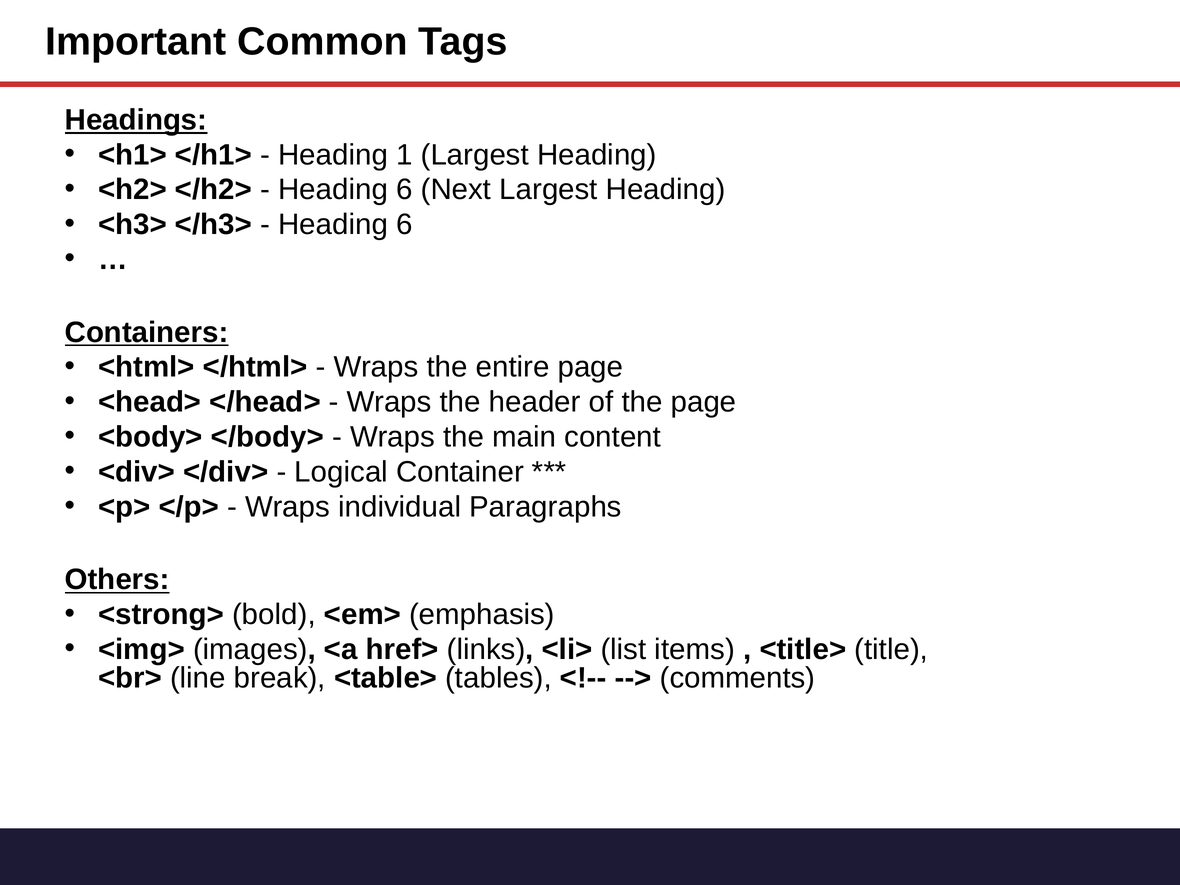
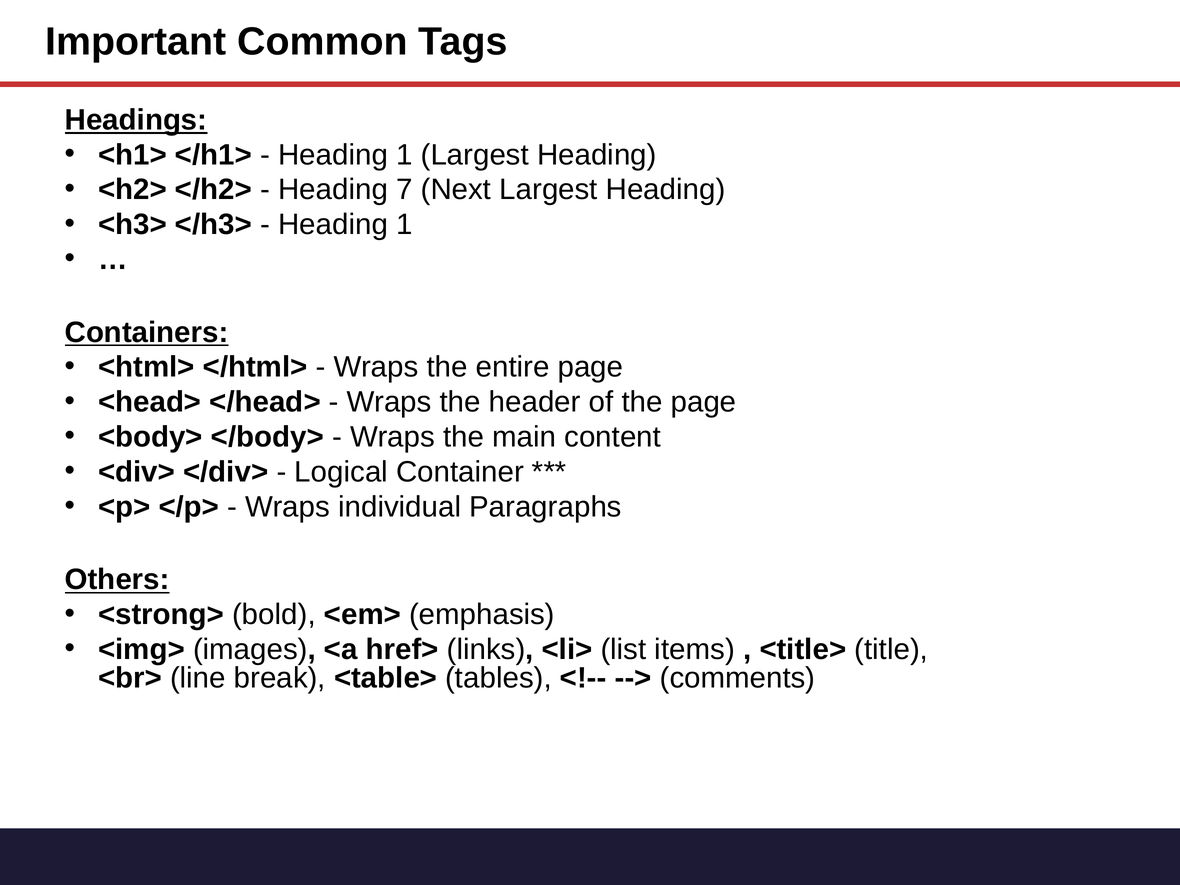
6 at (404, 190): 6 -> 7
6 at (404, 225): 6 -> 1
